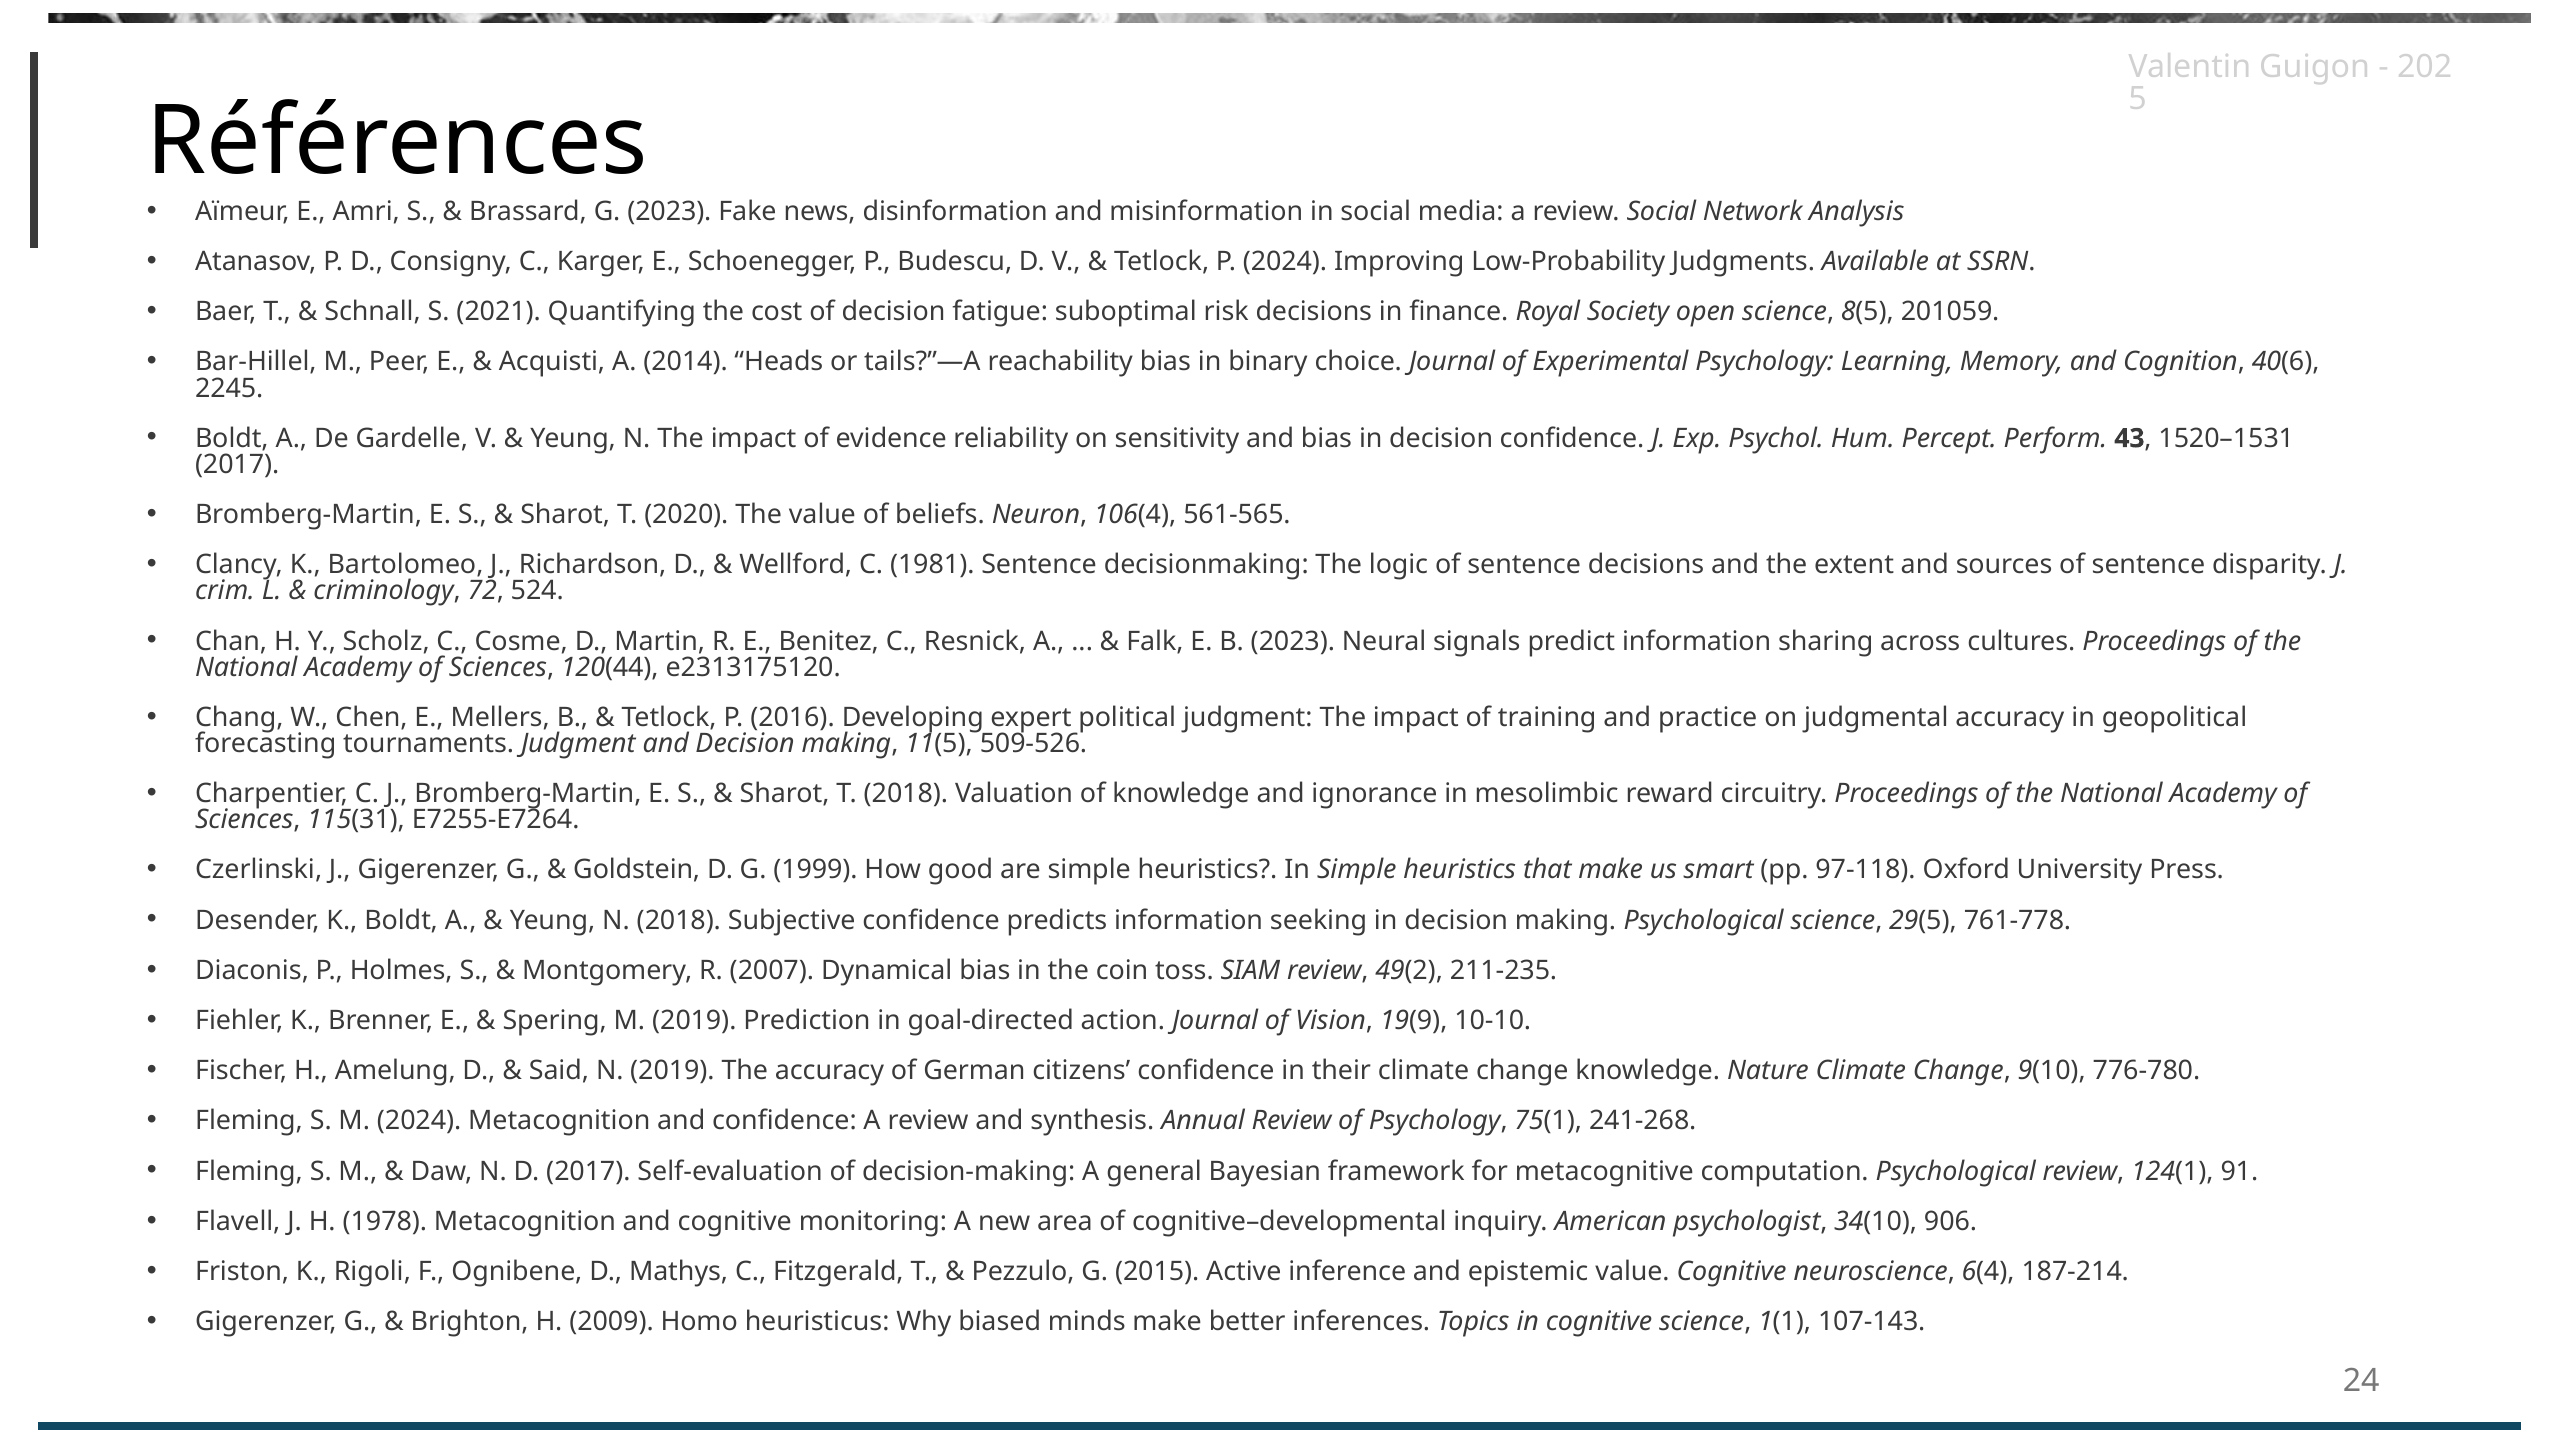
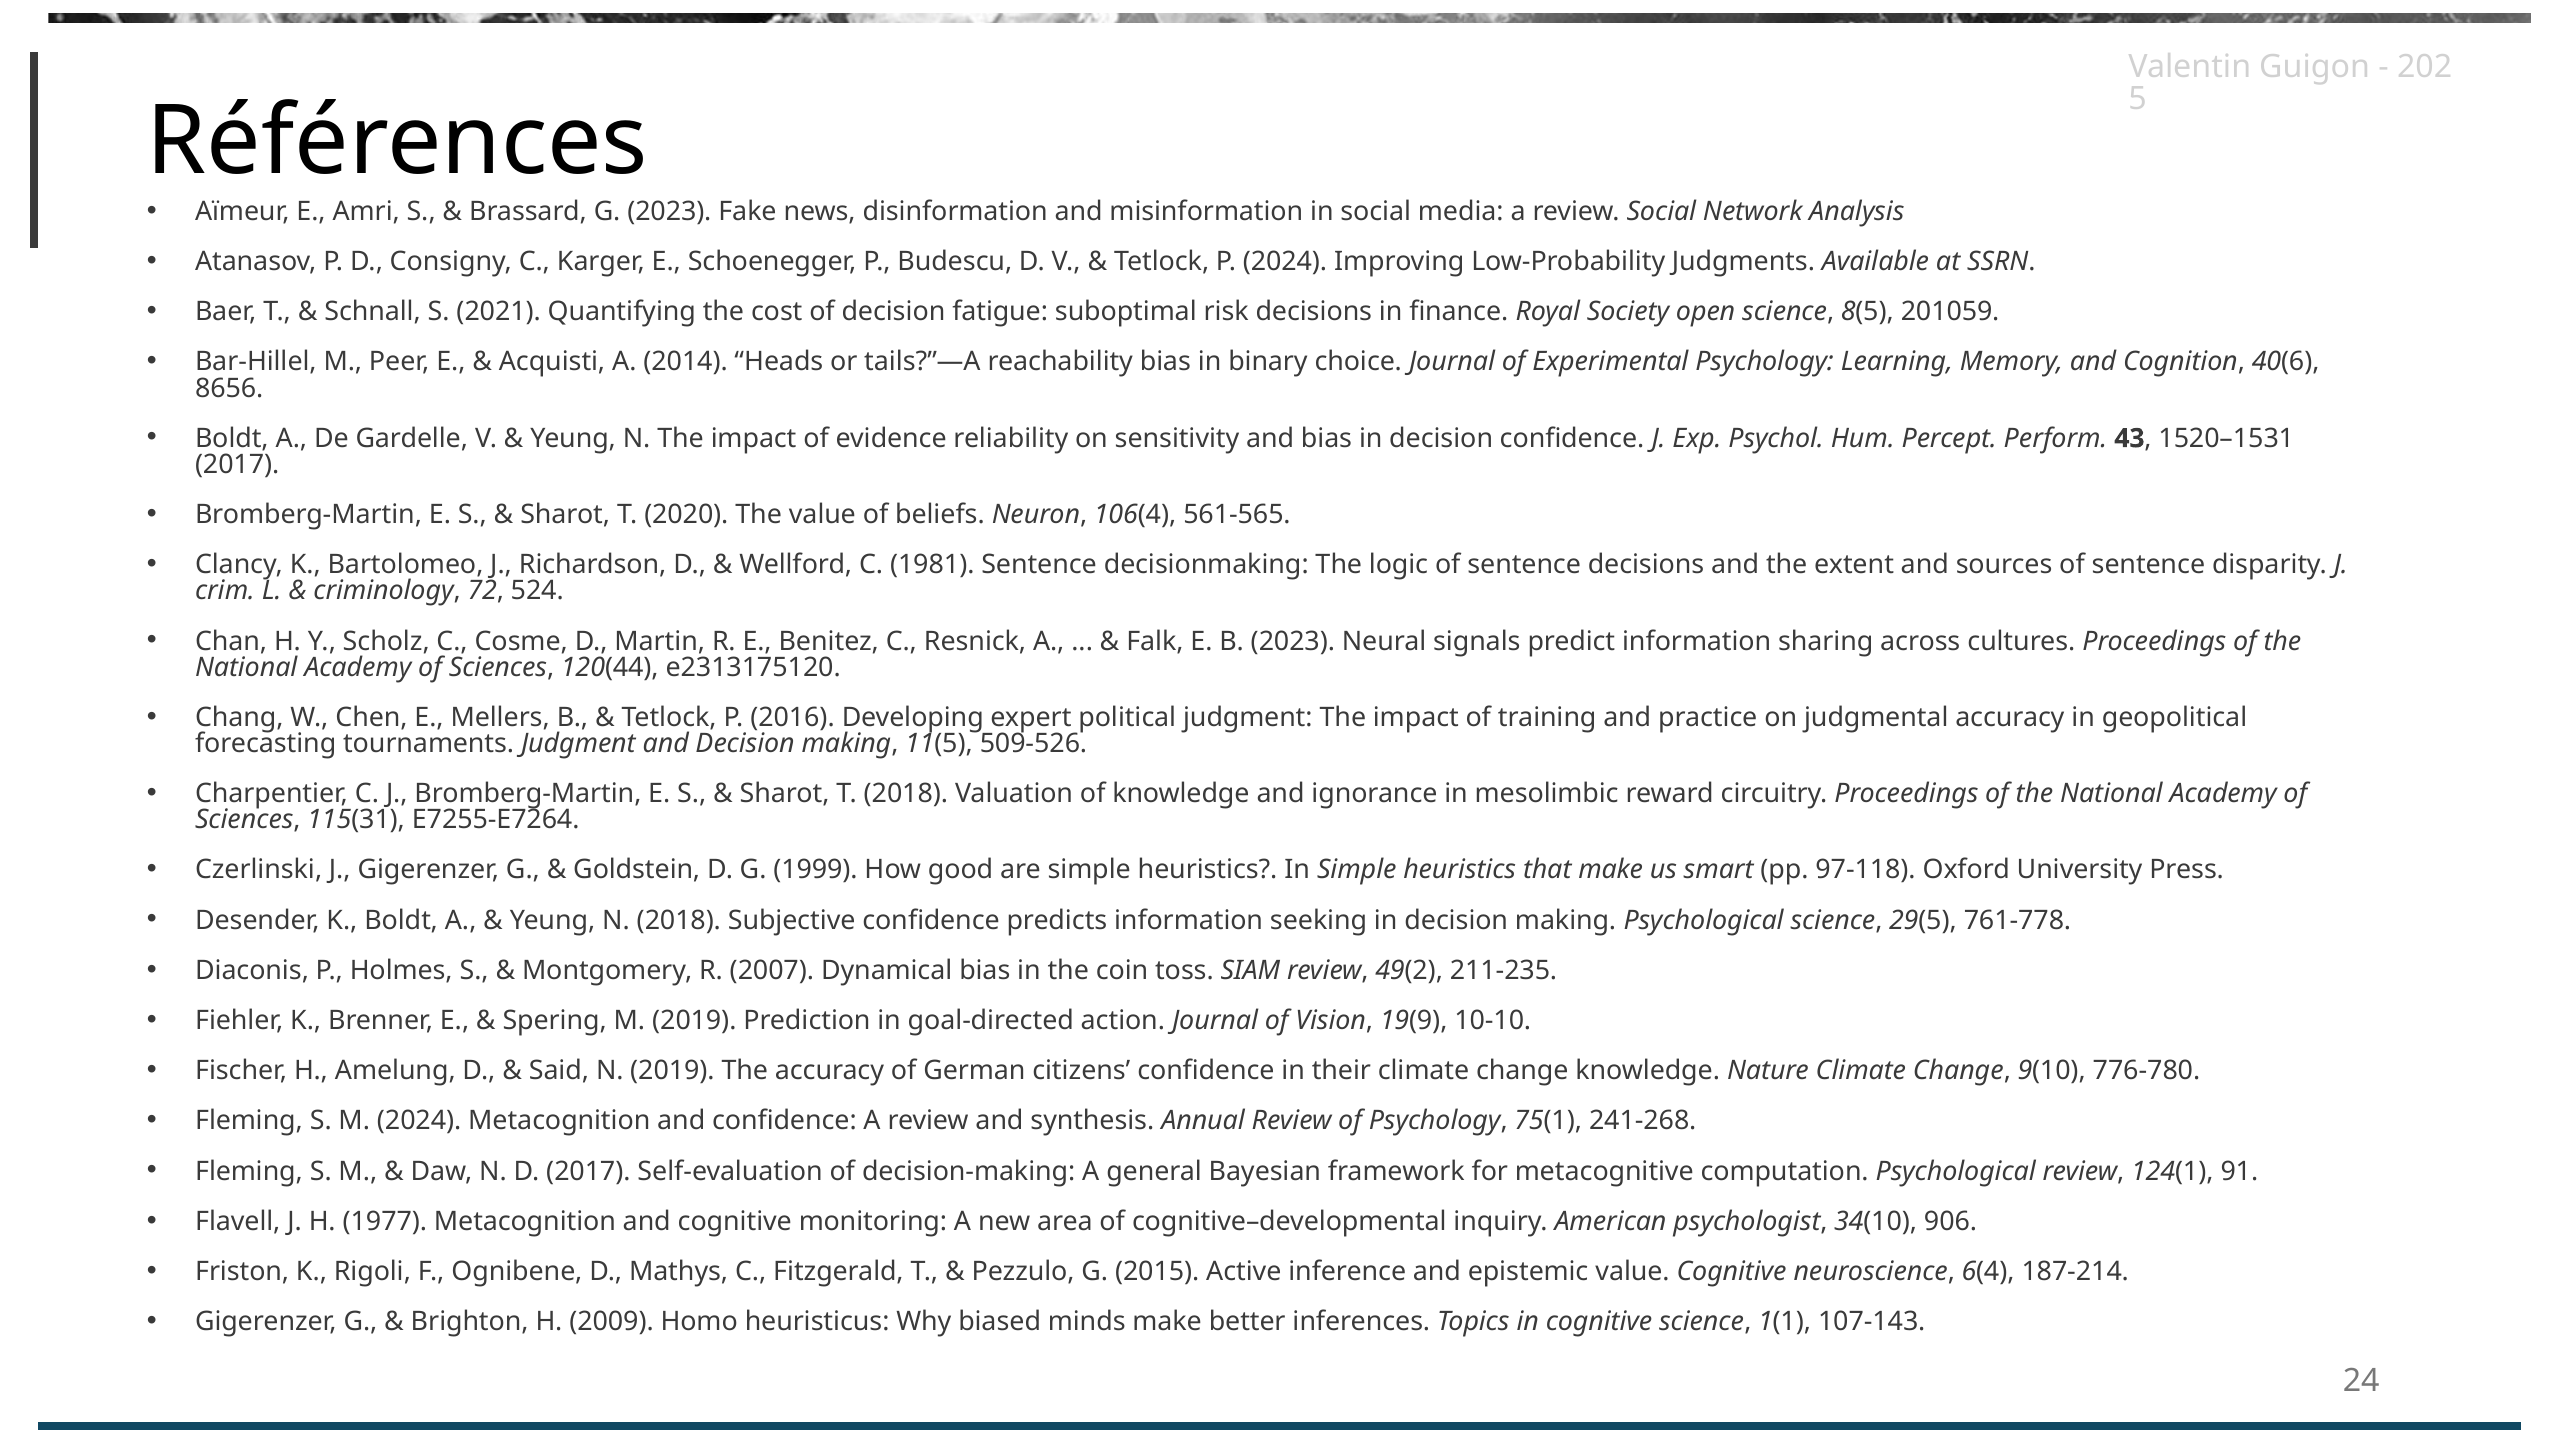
2245: 2245 -> 8656
1978: 1978 -> 1977
